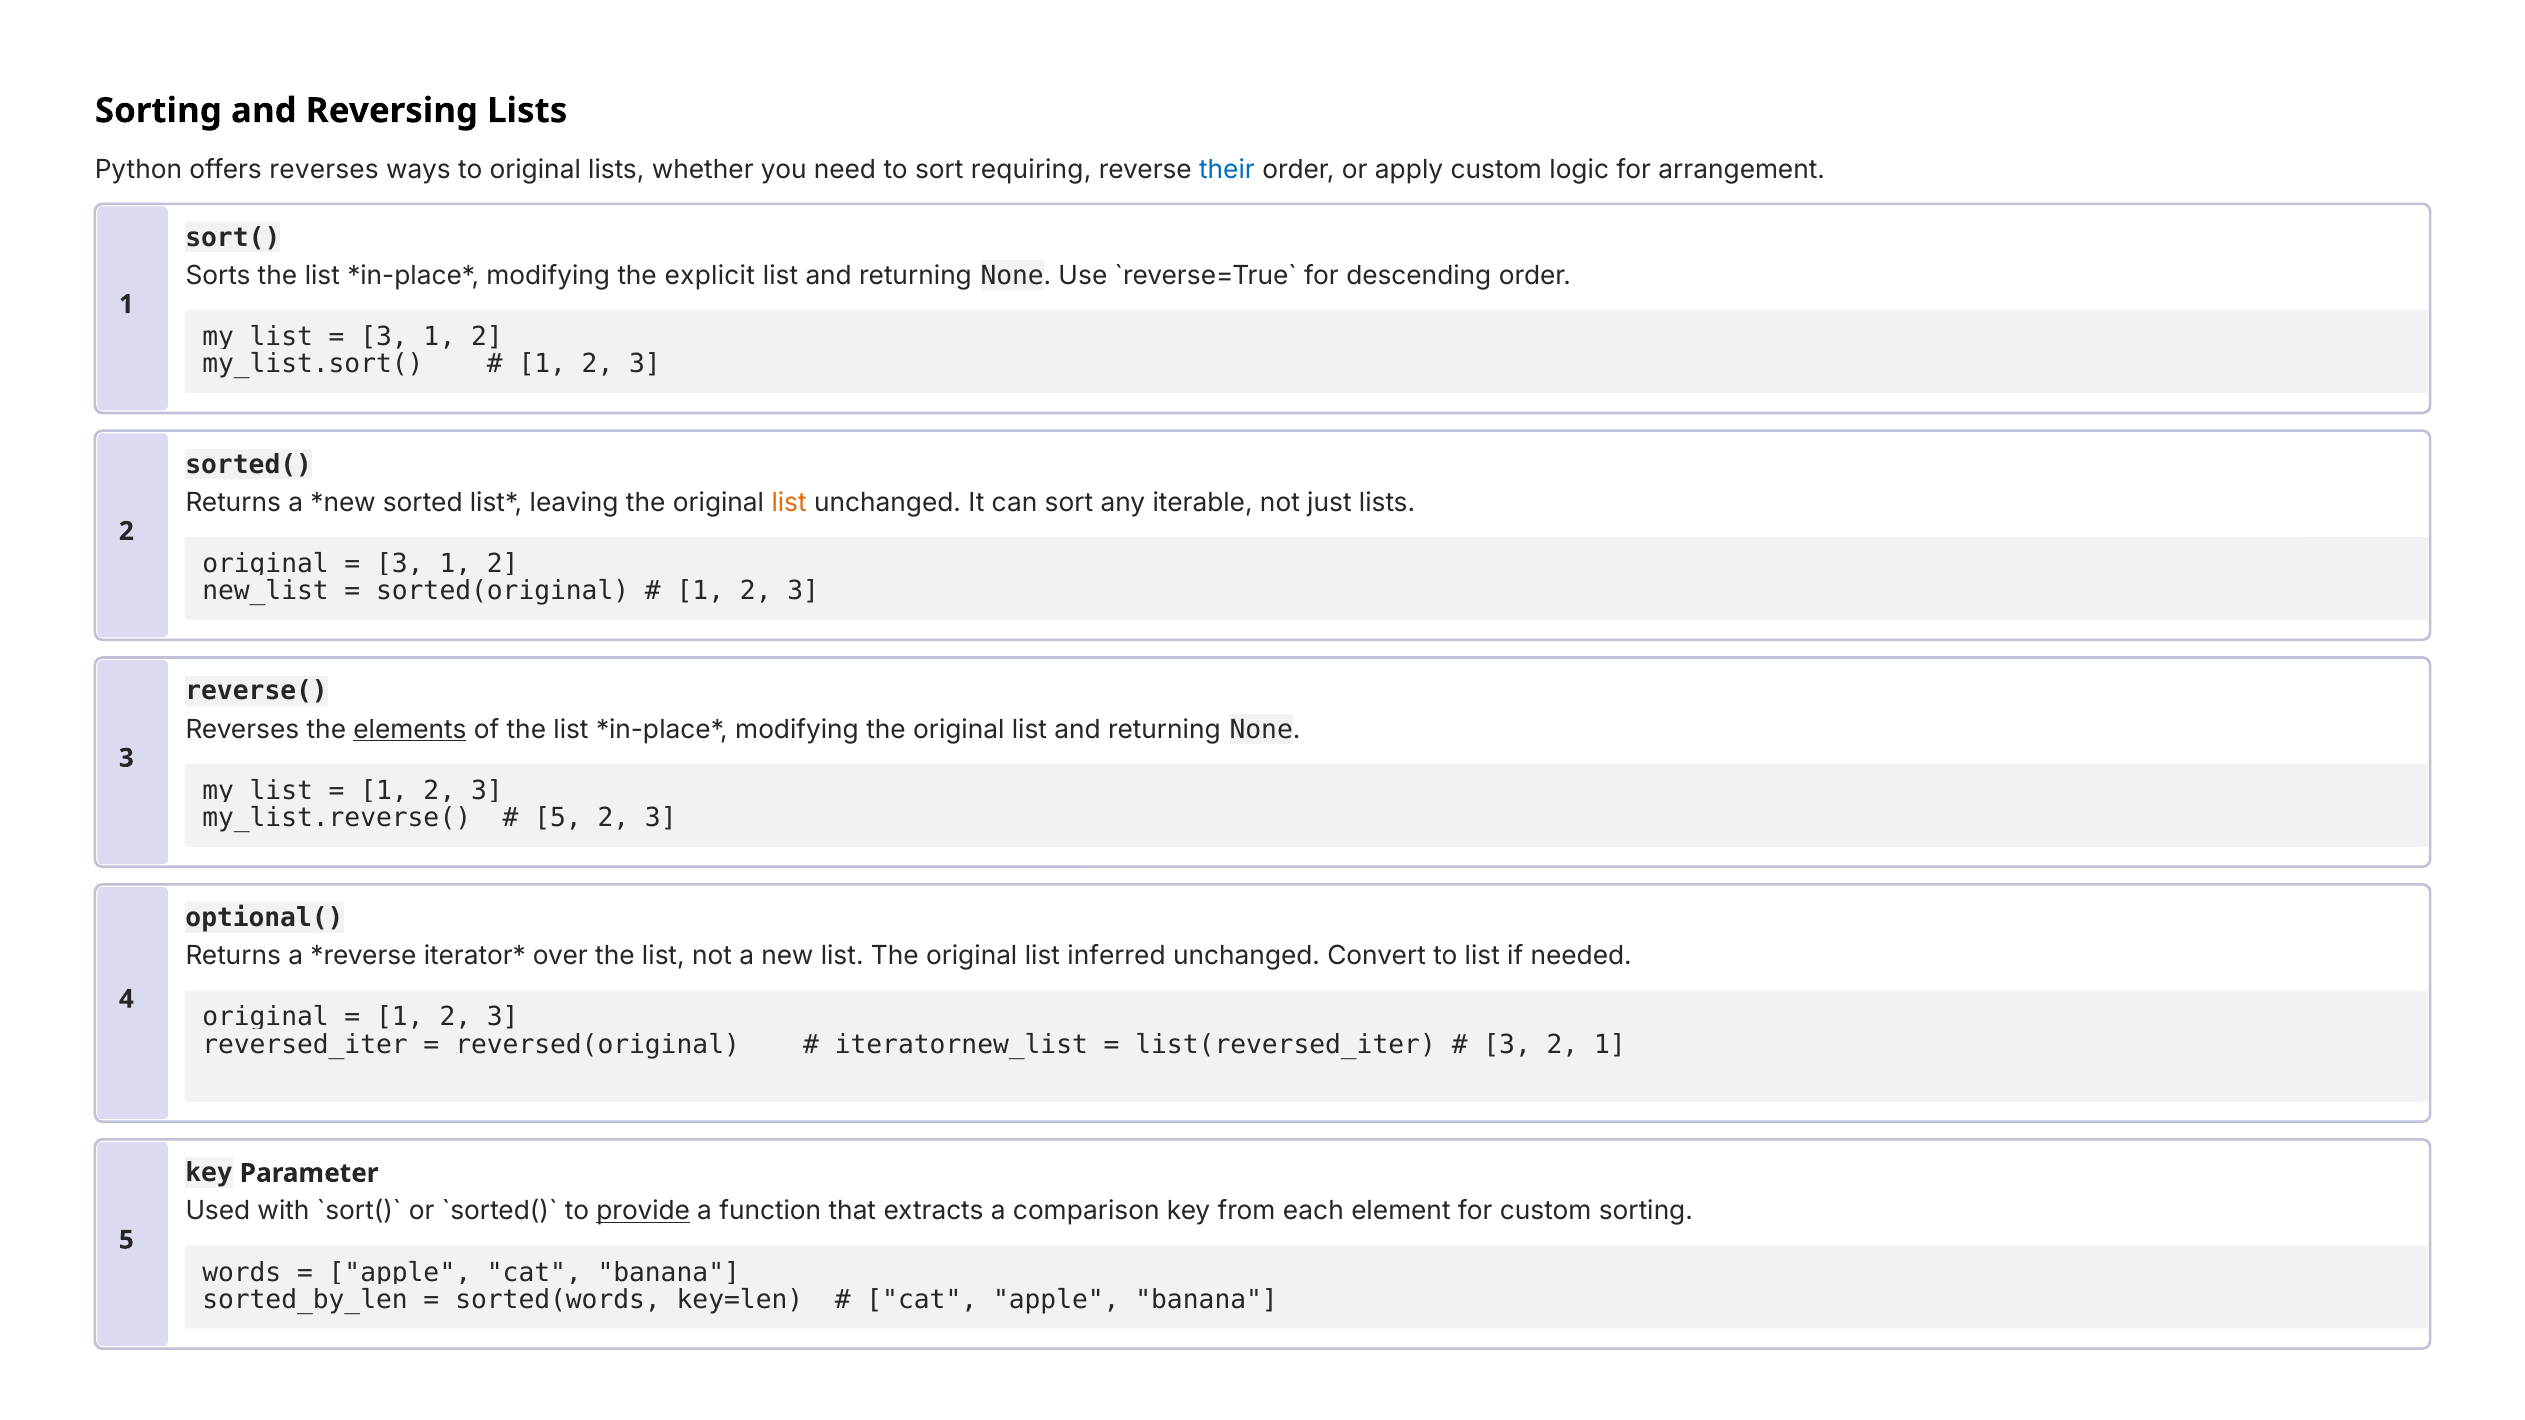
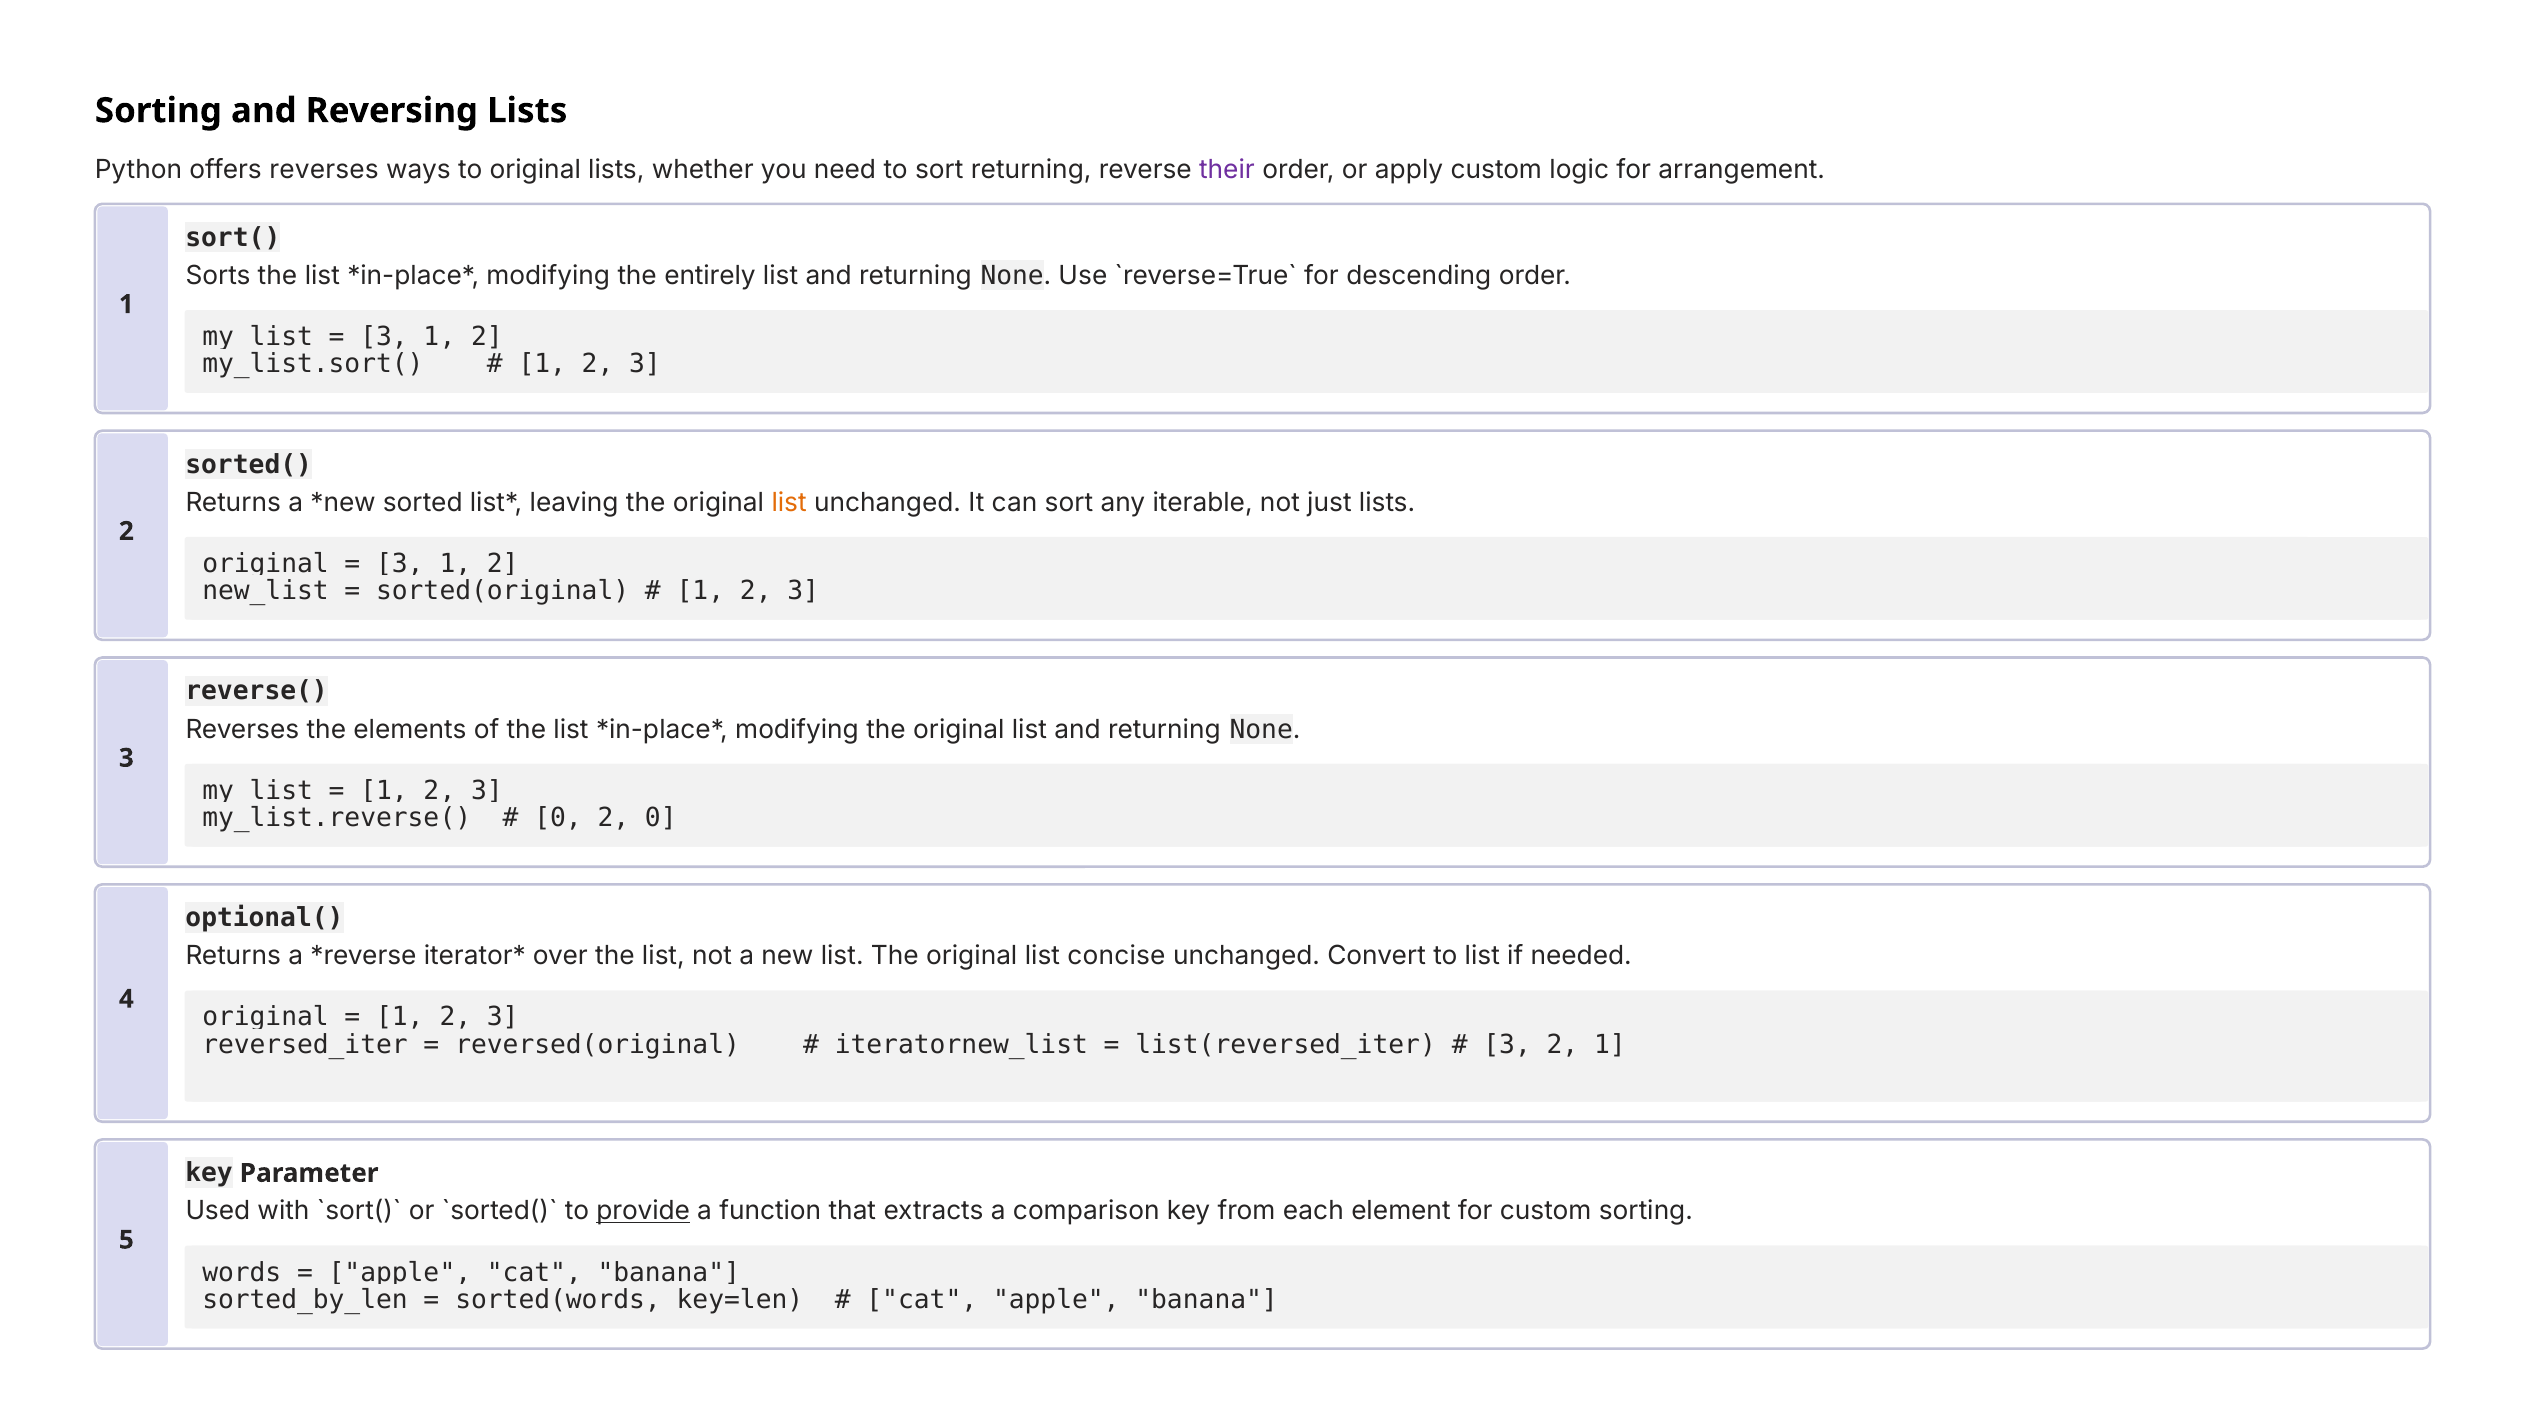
sort requiring: requiring -> returning
their colour: blue -> purple
explicit: explicit -> entirely
elements underline: present -> none
5 at (558, 818): 5 -> 0
3 at (661, 818): 3 -> 0
inferred: inferred -> concise
